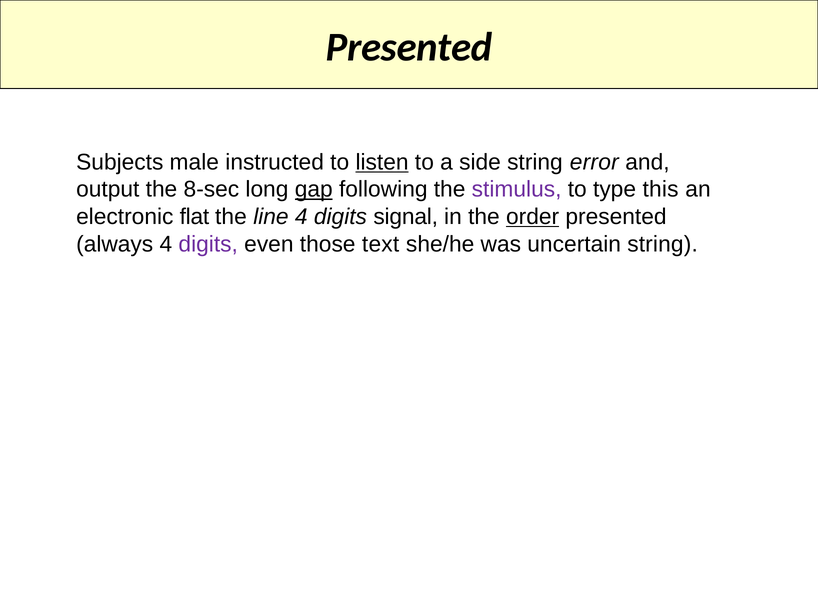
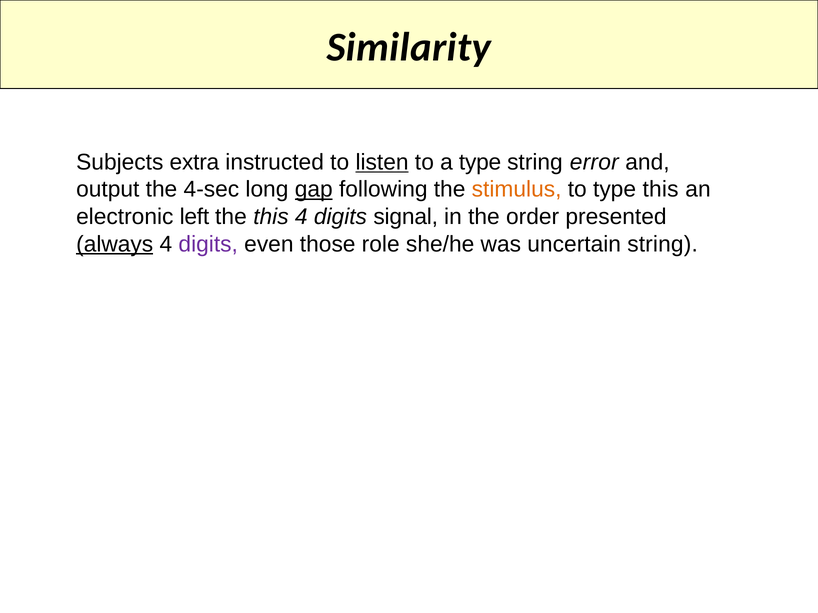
Presented at (409, 47): Presented -> Similarity
male: male -> extra
a side: side -> type
8-sec: 8-sec -> 4-sec
stimulus colour: purple -> orange
flat: flat -> left
the line: line -> this
order underline: present -> none
always underline: none -> present
text: text -> role
